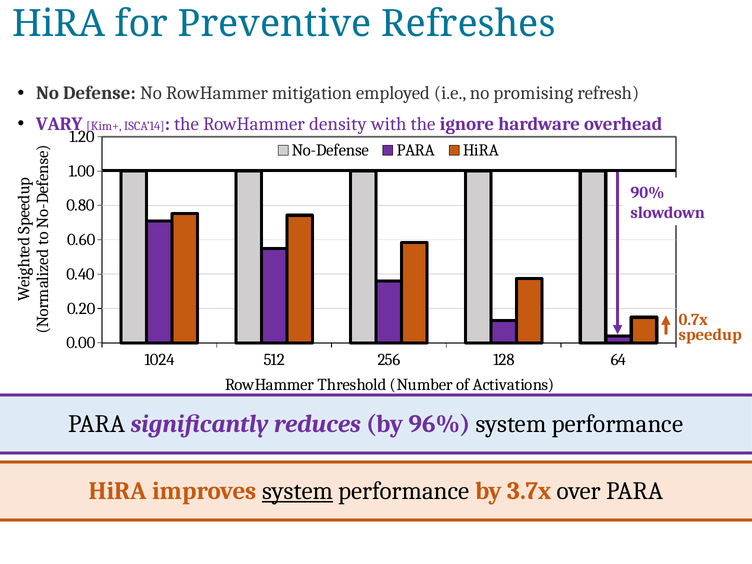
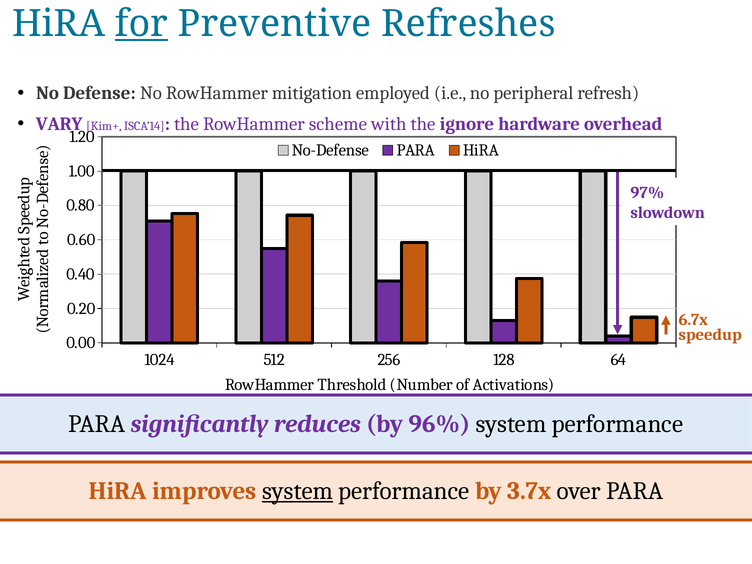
for underline: none -> present
promising: promising -> peripheral
density: density -> scheme
90%: 90% -> 97%
0.7x: 0.7x -> 6.7x
